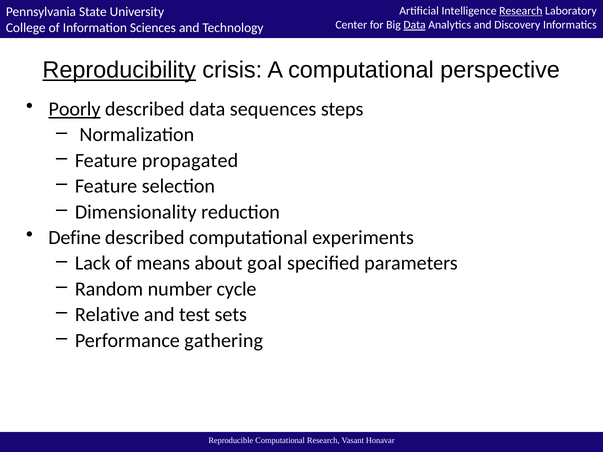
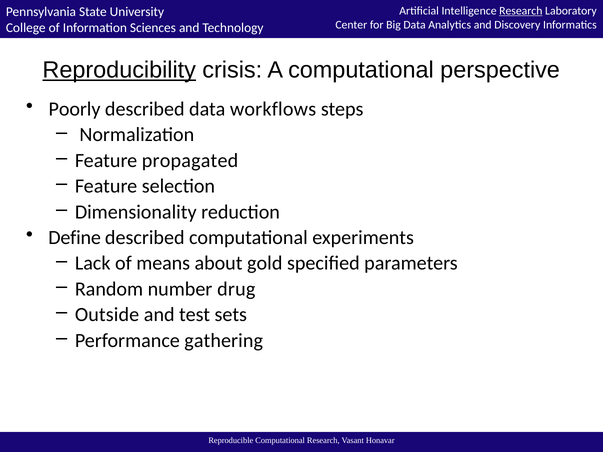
Data at (415, 25) underline: present -> none
Poorly underline: present -> none
sequences: sequences -> workflows
goal: goal -> gold
cycle: cycle -> drug
Relative: Relative -> Outside
